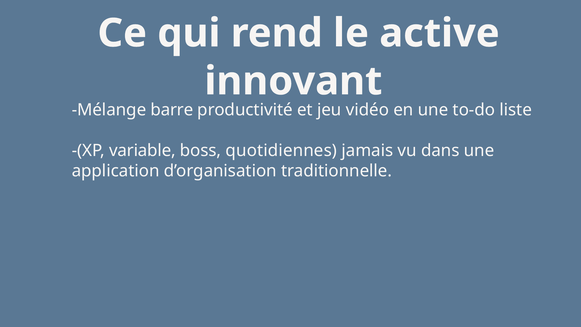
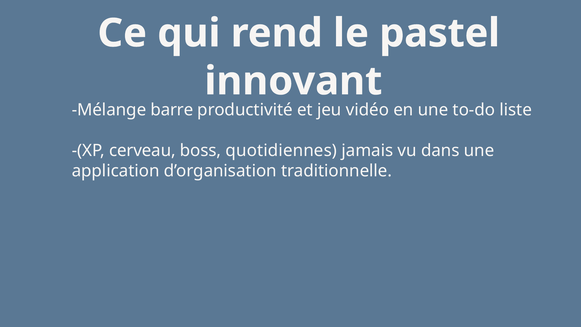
active: active -> pastel
variable: variable -> cerveau
